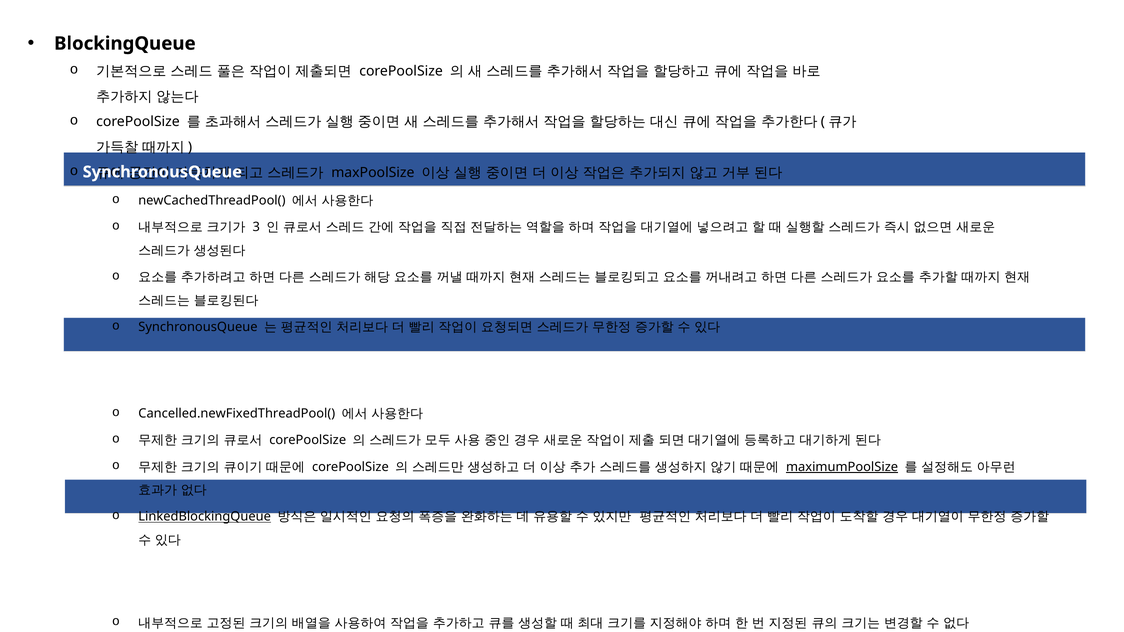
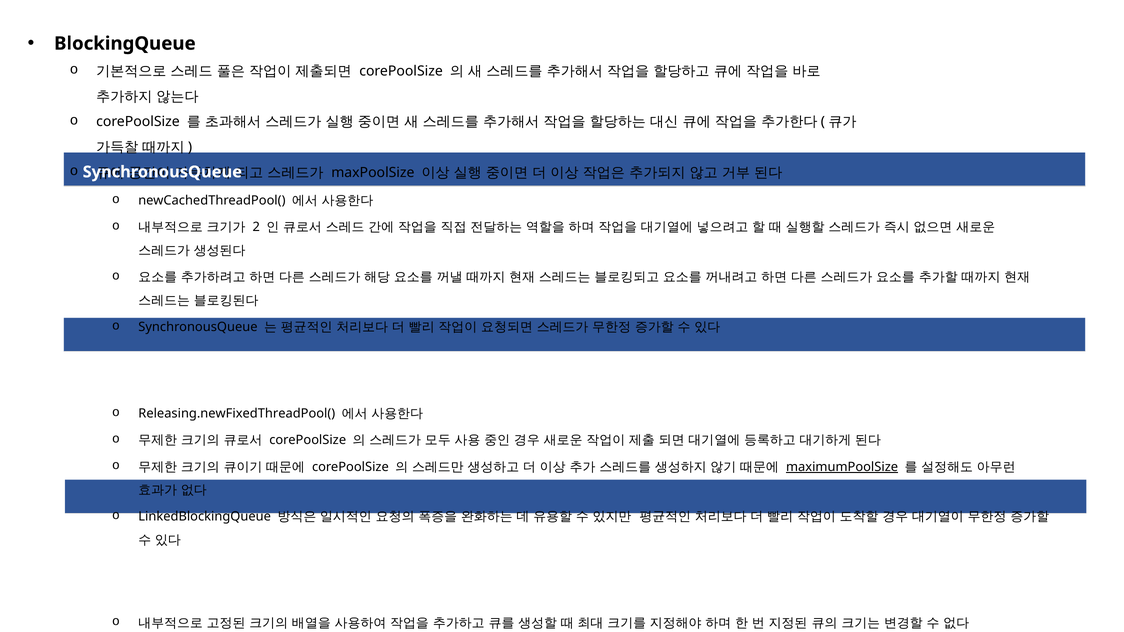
3: 3 -> 2
Cancelled.newFixedThreadPool(: Cancelled.newFixedThreadPool( -> Releasing.newFixedThreadPool(
LinkedBlockingQueue at (205, 517) underline: present -> none
